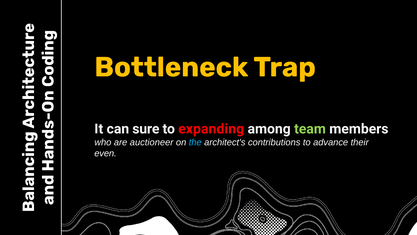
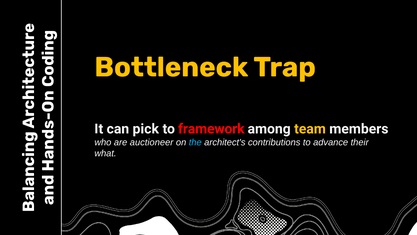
sure: sure -> pick
expanding: expanding -> framework
team colour: light green -> yellow
even: even -> what
